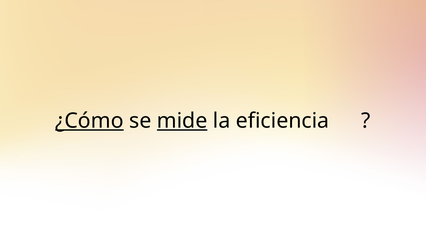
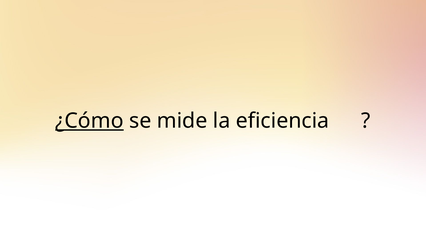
mide underline: present -> none
